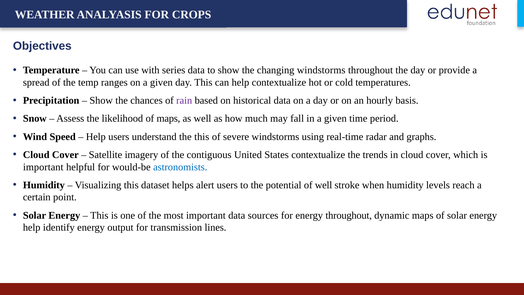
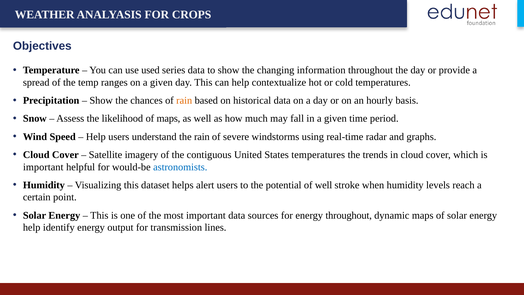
with: with -> used
changing windstorms: windstorms -> information
rain at (184, 100) colour: purple -> orange
the this: this -> rain
States contextualize: contextualize -> temperatures
